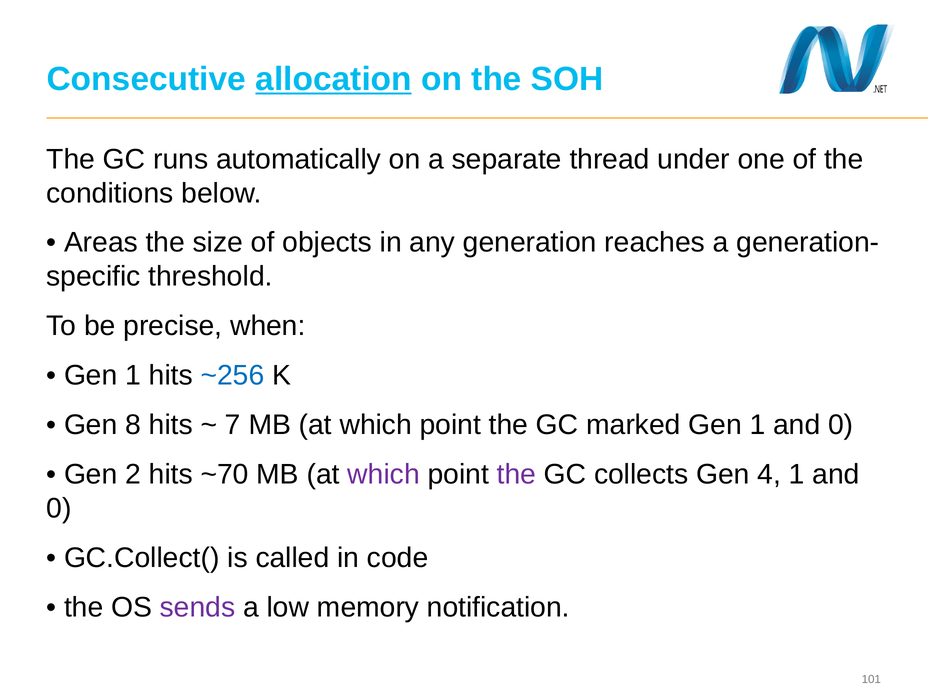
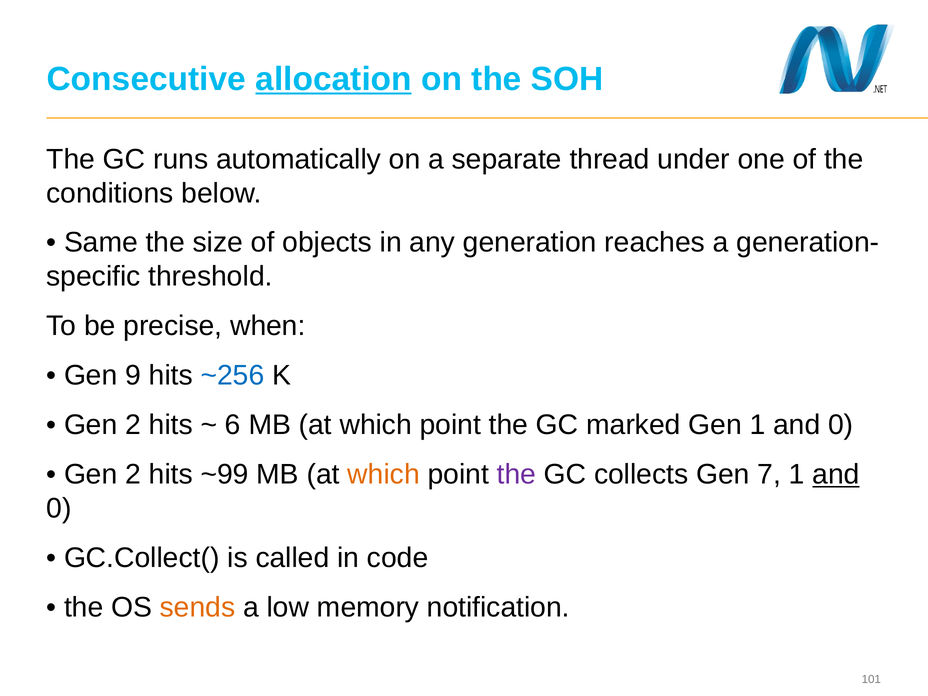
Areas: Areas -> Same
1 at (133, 376): 1 -> 9
8 at (133, 425): 8 -> 2
7: 7 -> 6
~70: ~70 -> ~99
which at (384, 475) colour: purple -> orange
4: 4 -> 7
and at (836, 475) underline: none -> present
sends colour: purple -> orange
